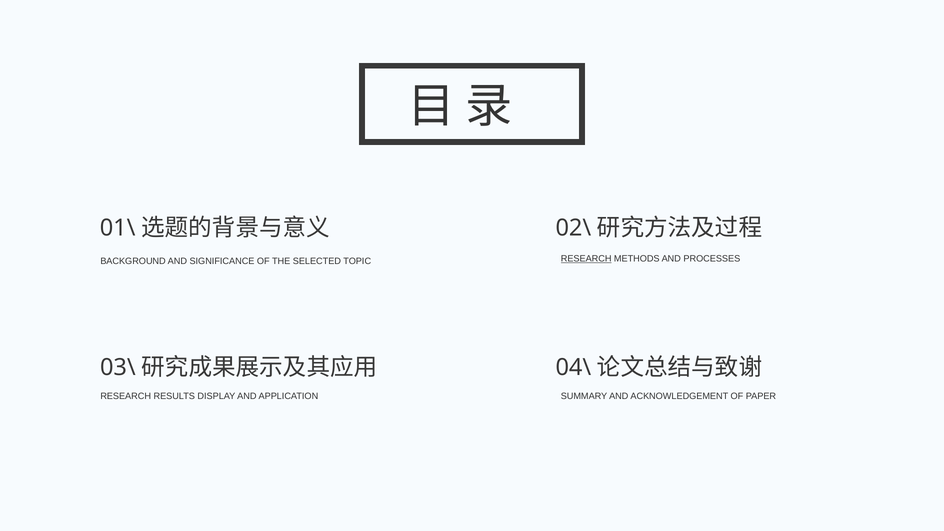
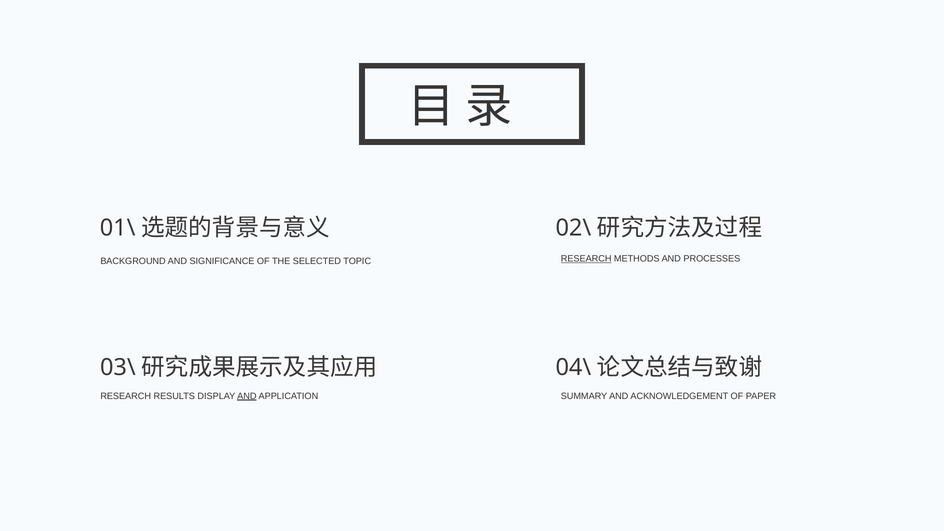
AND at (247, 396) underline: none -> present
